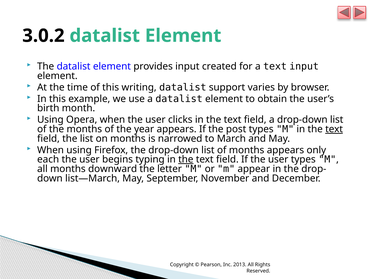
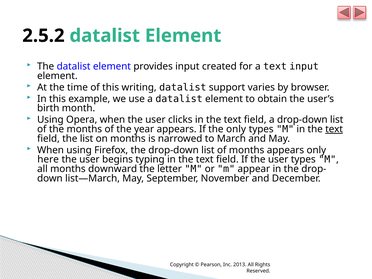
3.0.2: 3.0.2 -> 2.5.2
the post: post -> only
each: each -> here
the at (186, 159) underline: present -> none
